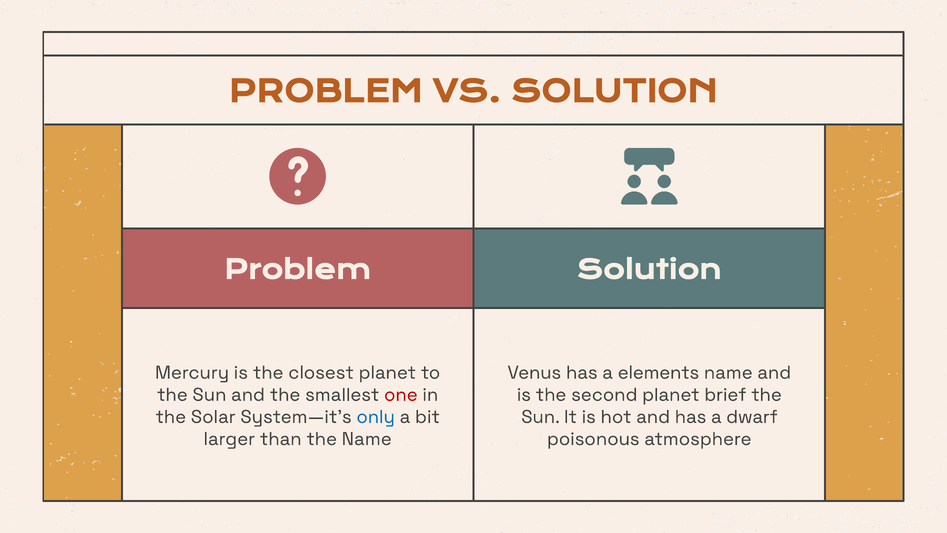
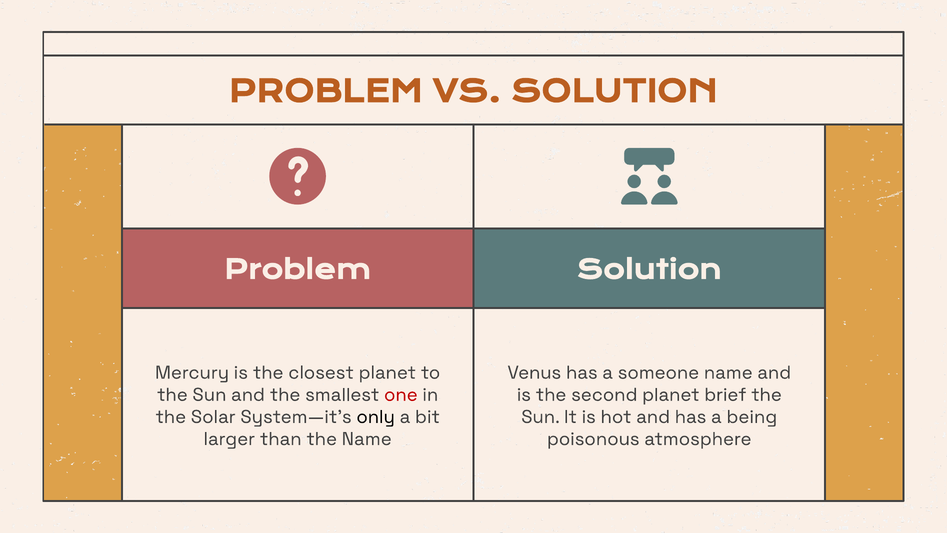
elements: elements -> someone
only colour: blue -> black
dwarf: dwarf -> being
